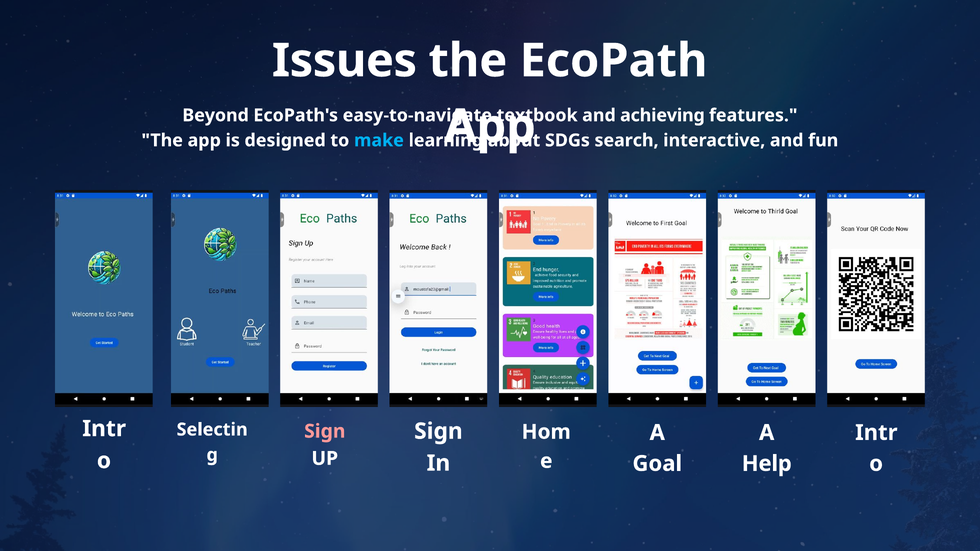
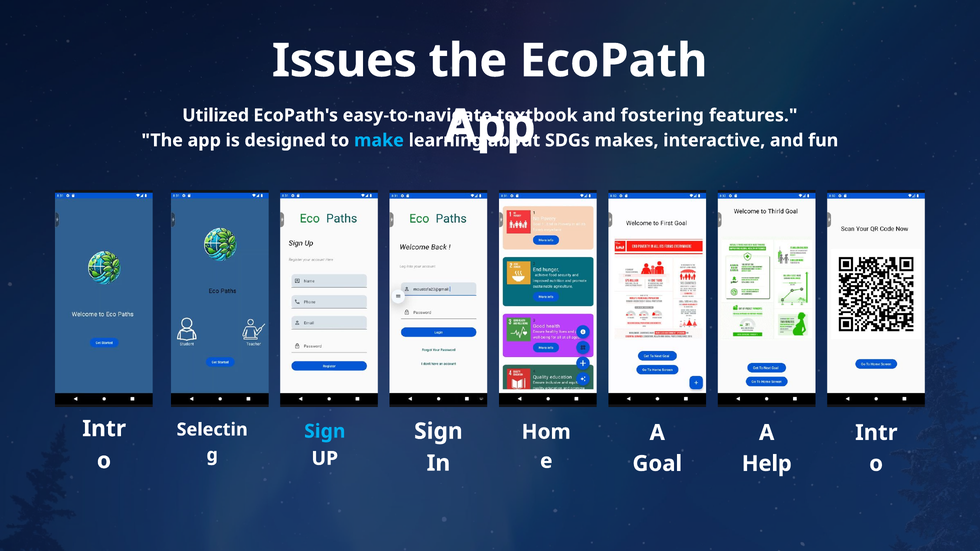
Beyond: Beyond -> Utilized
achieving: achieving -> fostering
search: search -> makes
Sign at (325, 431) colour: pink -> light blue
